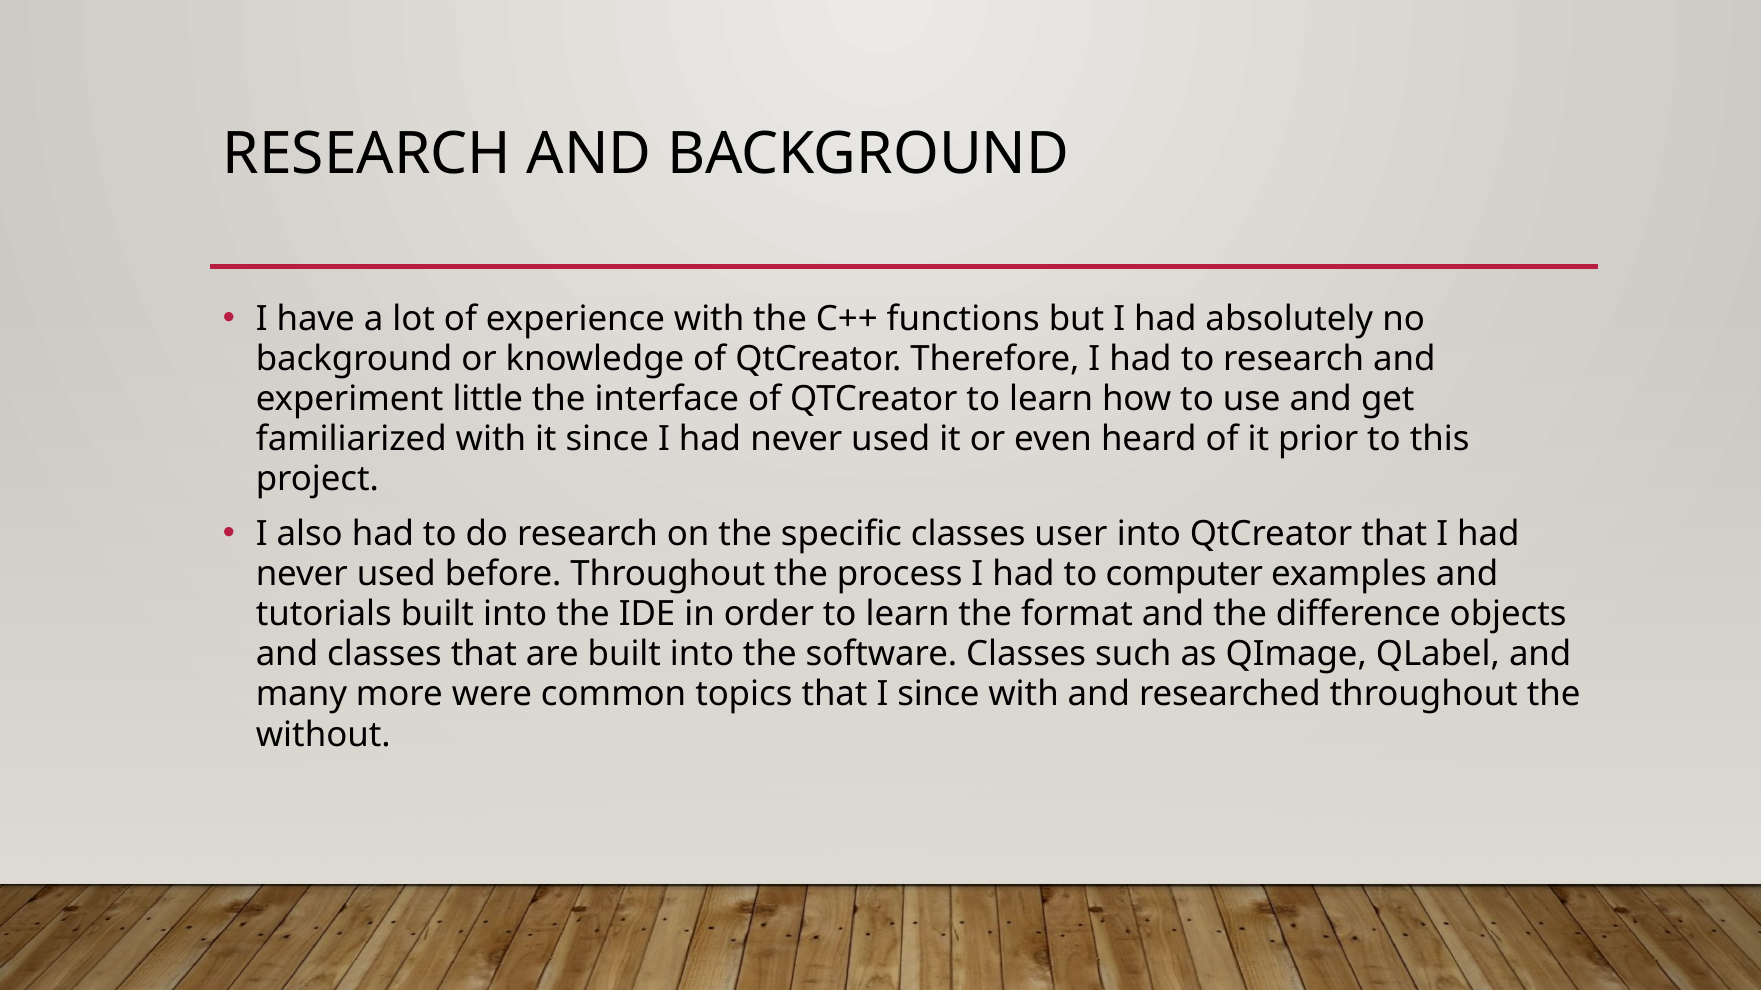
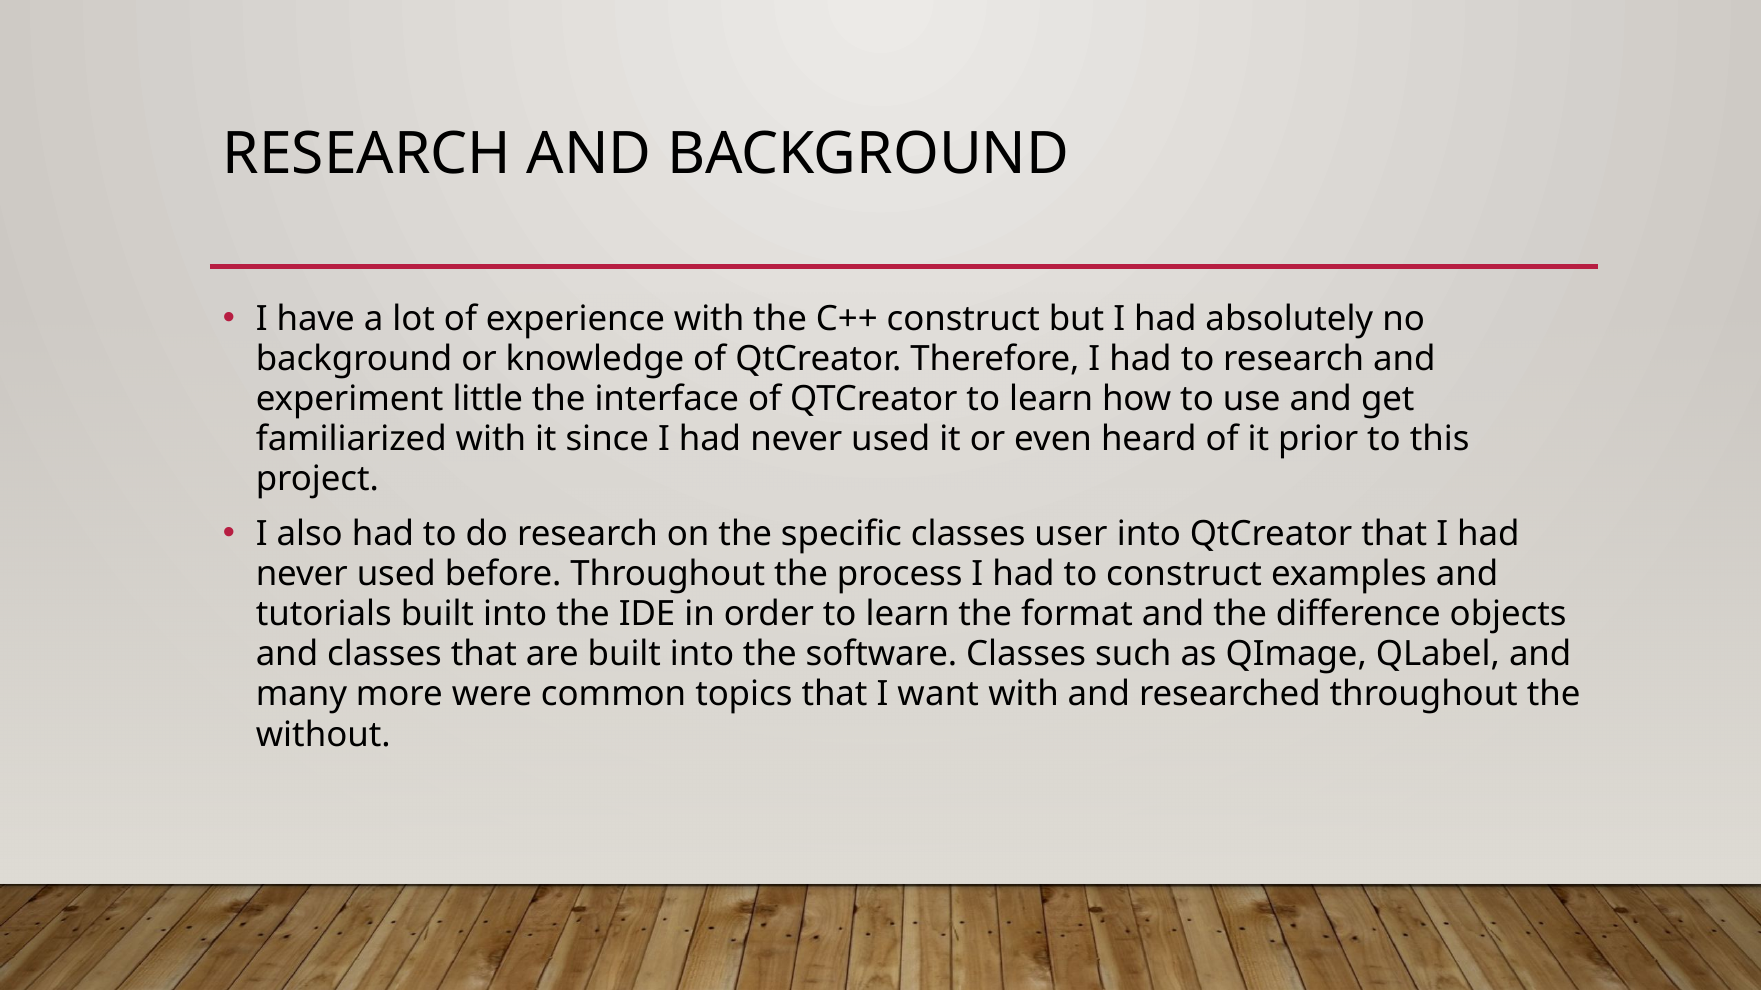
C++ functions: functions -> construct
to computer: computer -> construct
I since: since -> want
